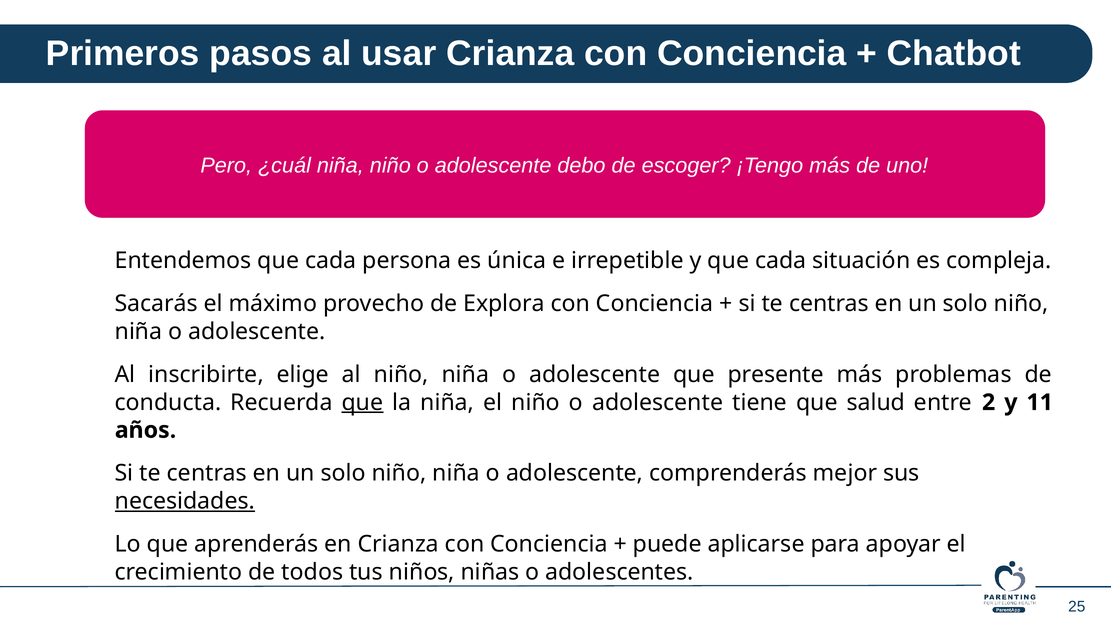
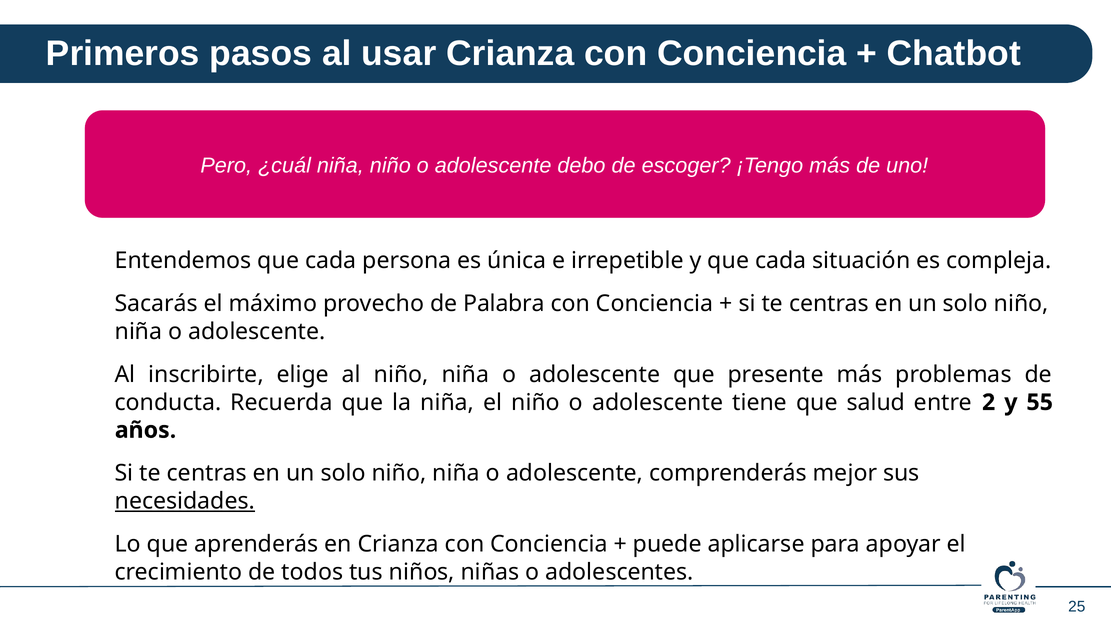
Explora: Explora -> Palabra
que at (362, 402) underline: present -> none
11: 11 -> 55
